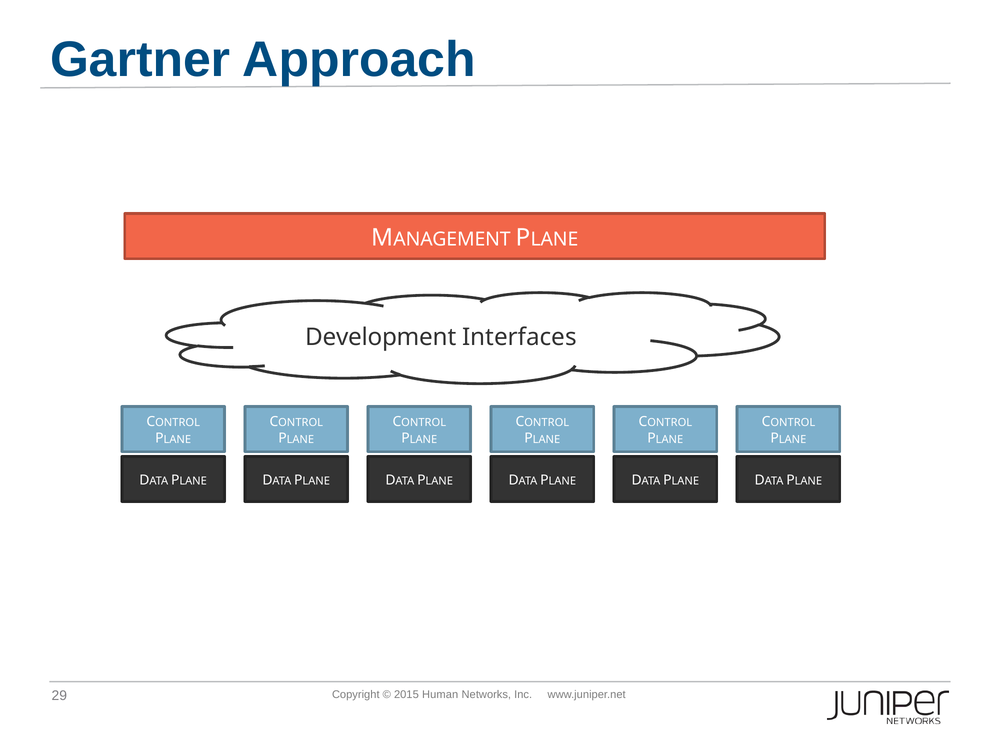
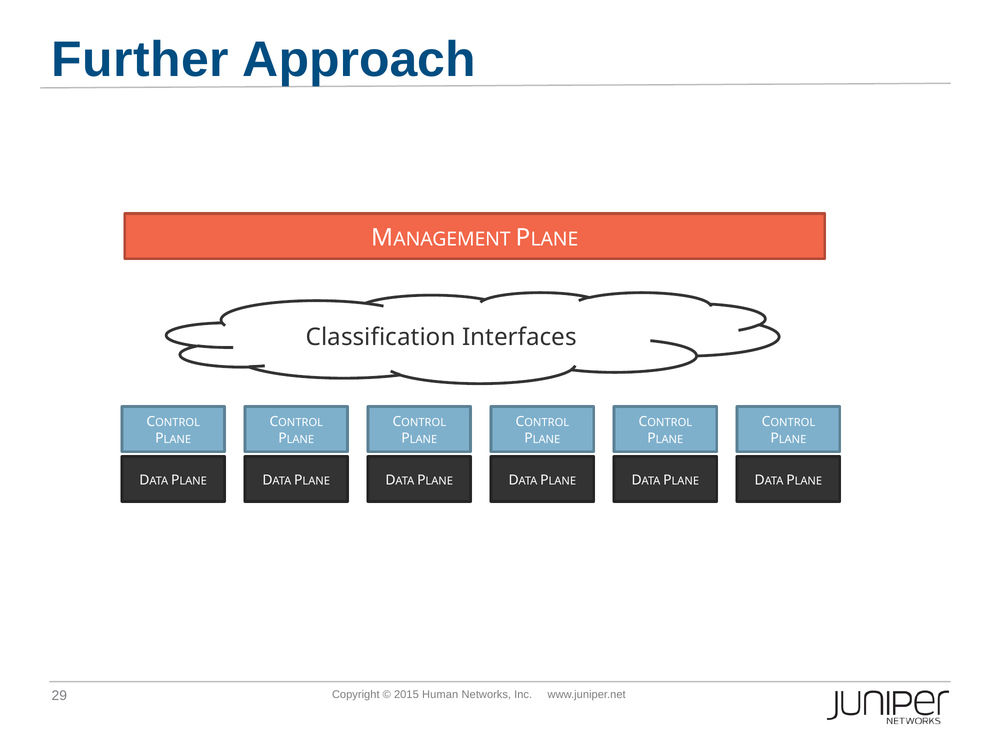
Gartner: Gartner -> Further
Development: Development -> Classification
